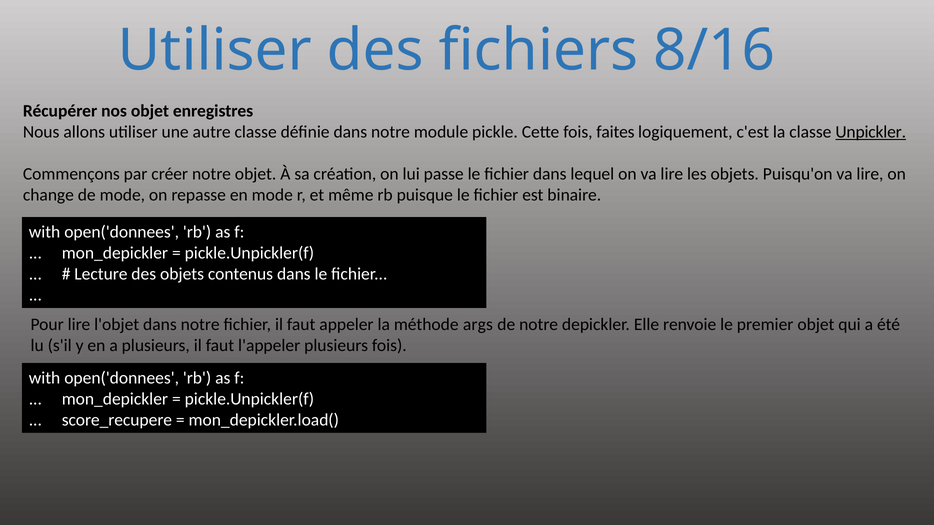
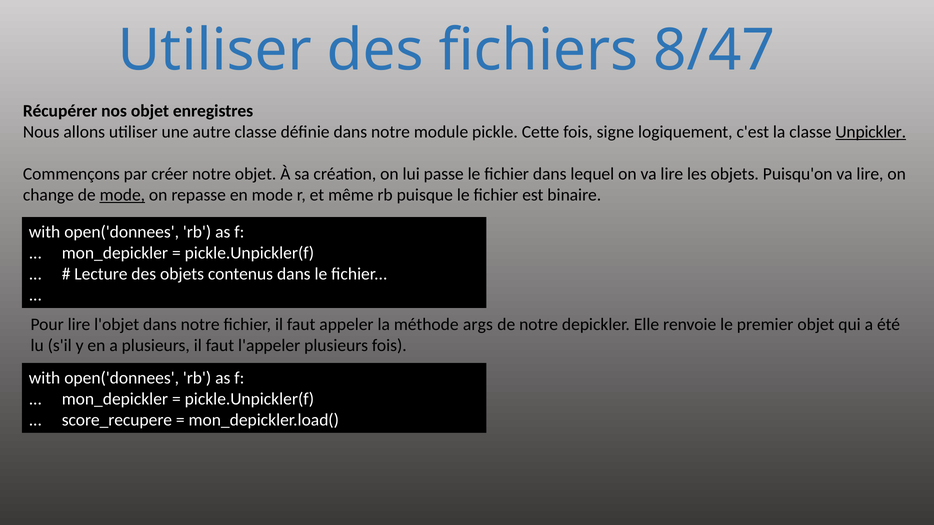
8/16: 8/16 -> 8/47
faites: faites -> signe
mode at (122, 195) underline: none -> present
